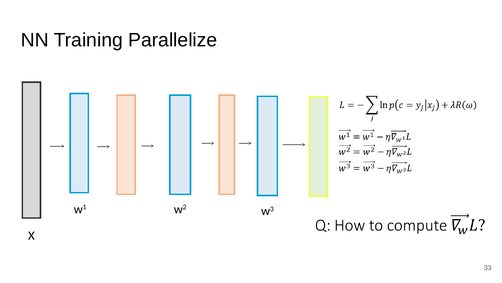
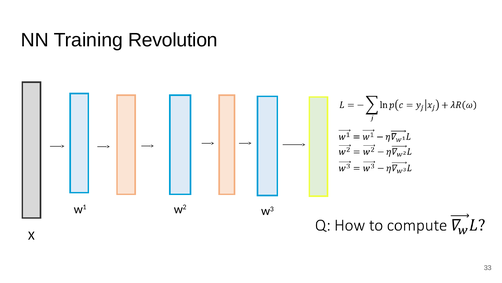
Parallelize: Parallelize -> Revolution
